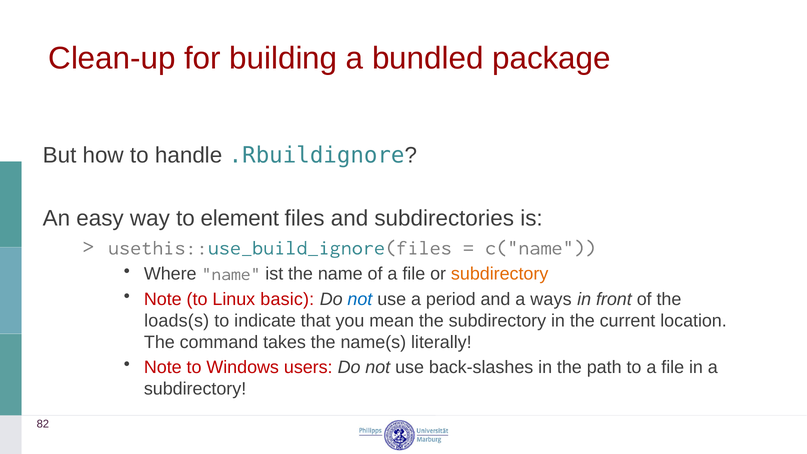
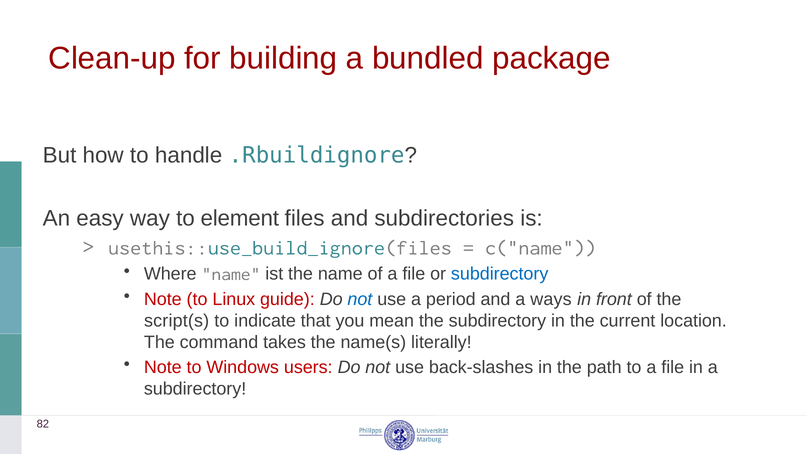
subdirectory at (500, 274) colour: orange -> blue
basic: basic -> guide
loads(s: loads(s -> script(s
